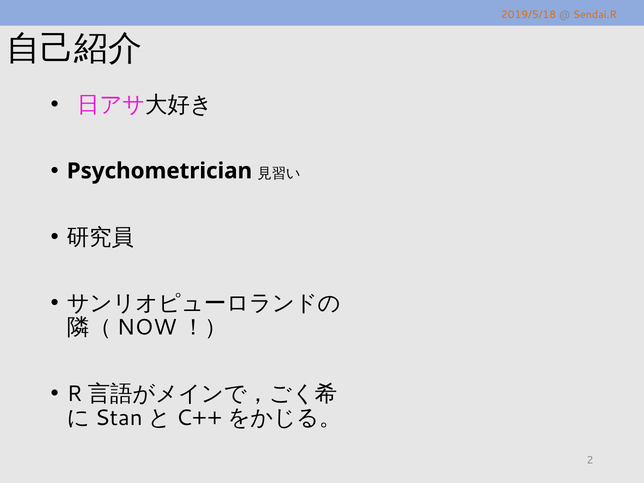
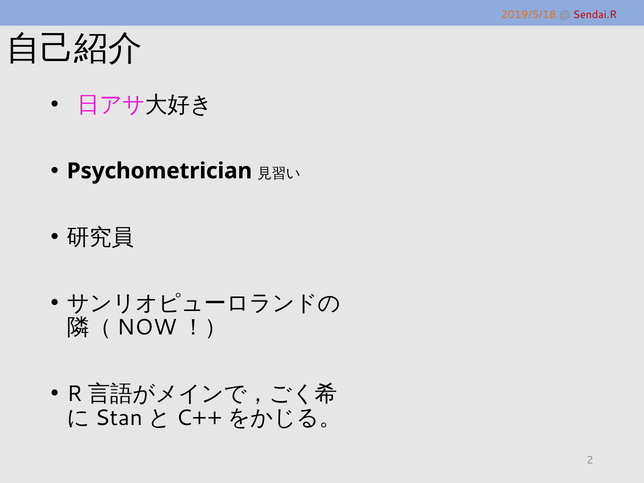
Sendai.R colour: orange -> red
